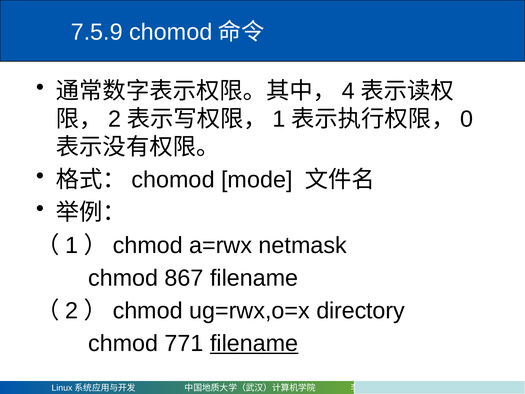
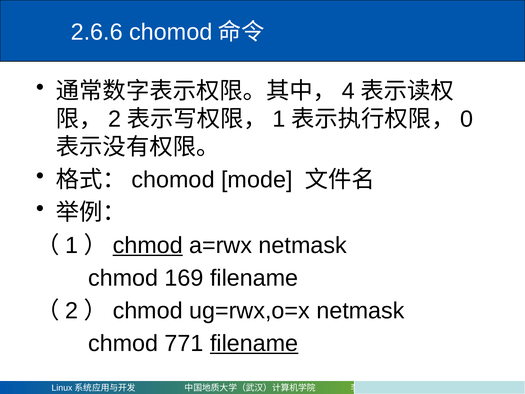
7.5.9: 7.5.9 -> 2.6.6
chmod at (148, 245) underline: none -> present
867: 867 -> 169
ug=rwx,o=x directory: directory -> netmask
